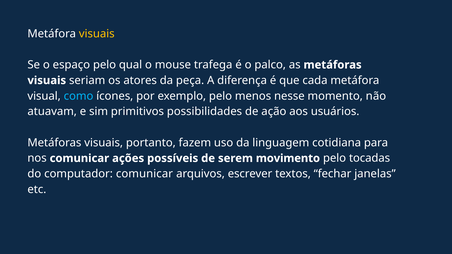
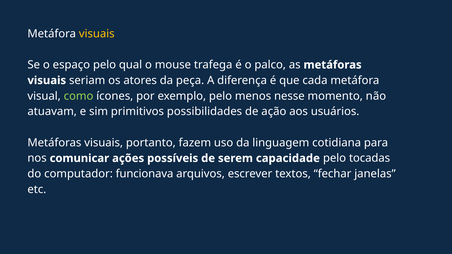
como colour: light blue -> light green
movimento: movimento -> capacidade
computador comunicar: comunicar -> funcionava
